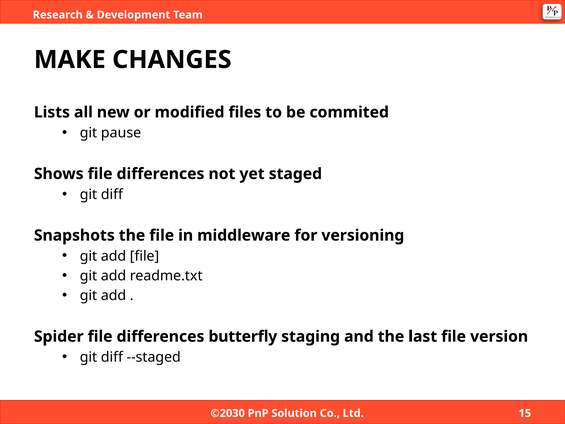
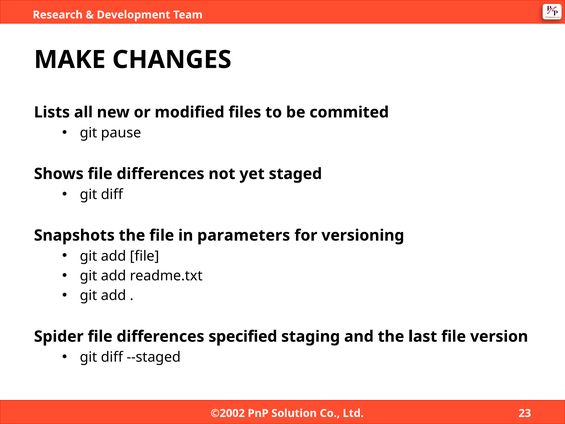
middleware: middleware -> parameters
butterfly: butterfly -> specified
©2030: ©2030 -> ©2002
15: 15 -> 23
